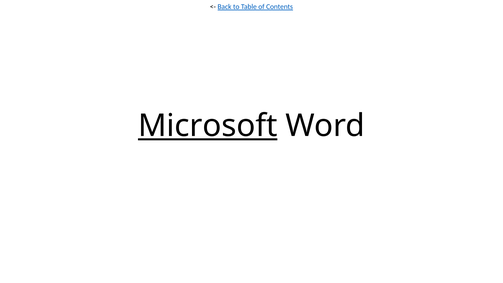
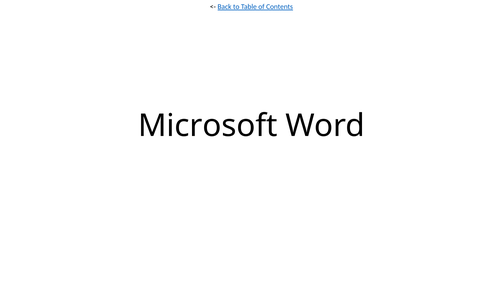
Microsoft underline: present -> none
